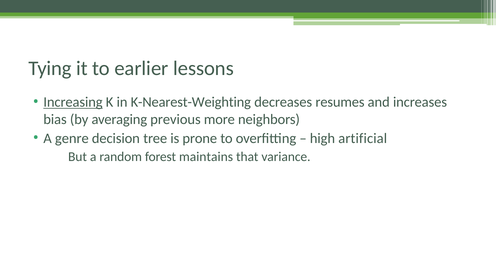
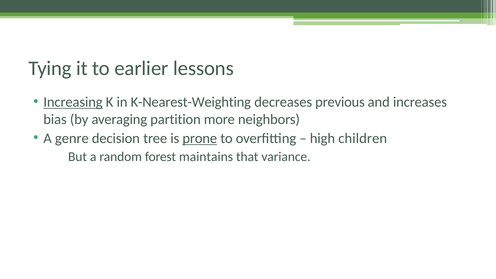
resumes: resumes -> previous
previous: previous -> partition
prone underline: none -> present
artificial: artificial -> children
